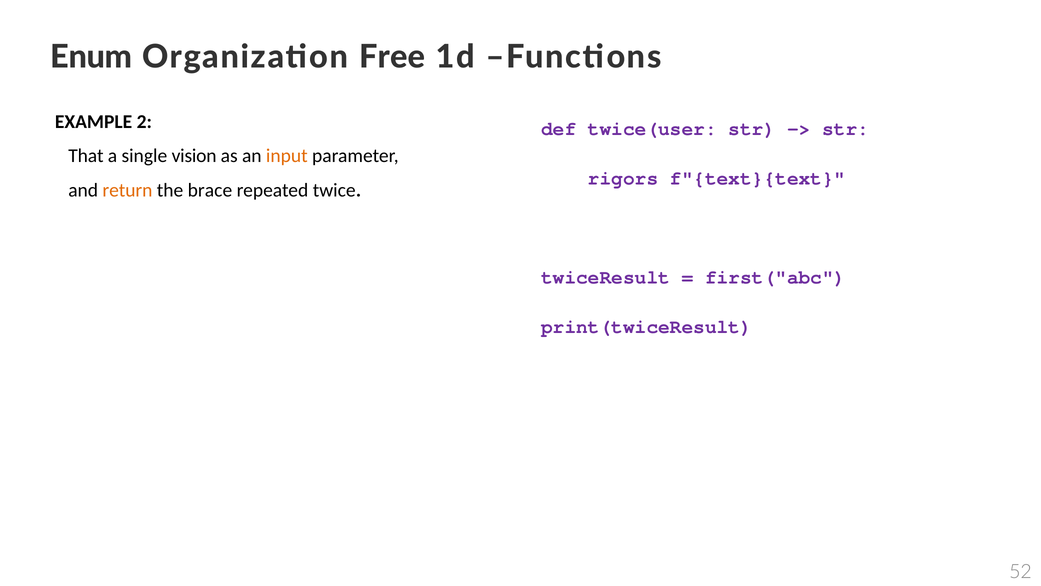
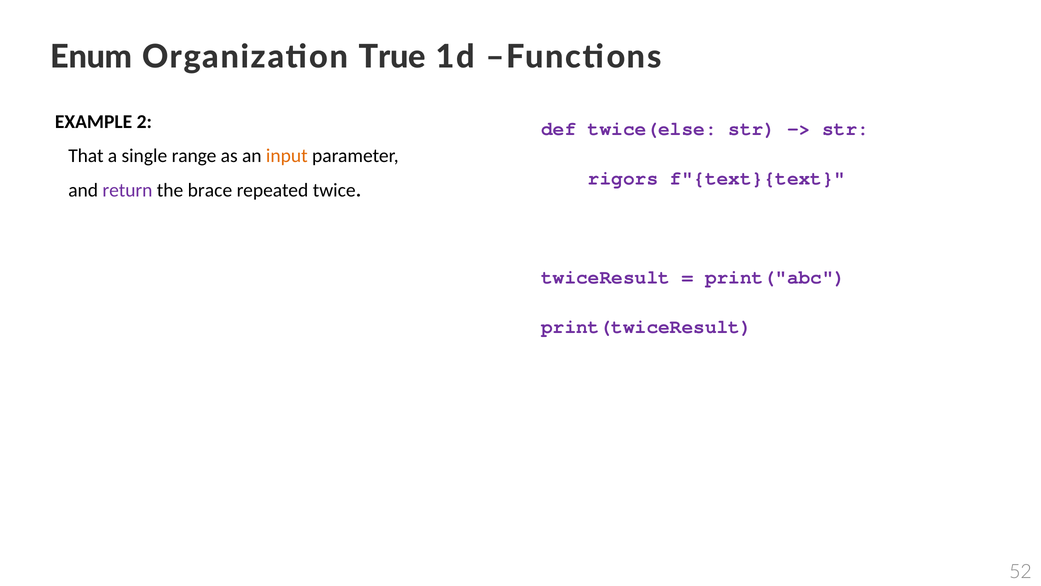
Free: Free -> True
twice(user: twice(user -> twice(else
vision: vision -> range
return colour: orange -> purple
first("abc: first("abc -> print("abc
